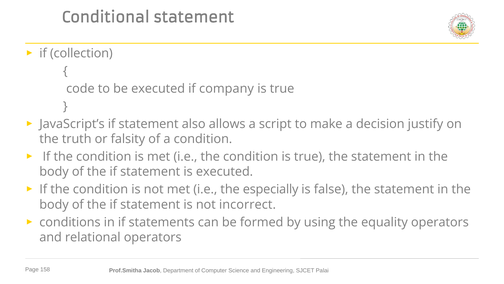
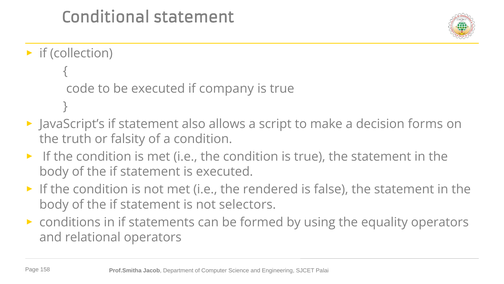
justify: justify -> forms
especially: especially -> rendered
incorrect: incorrect -> selectors
